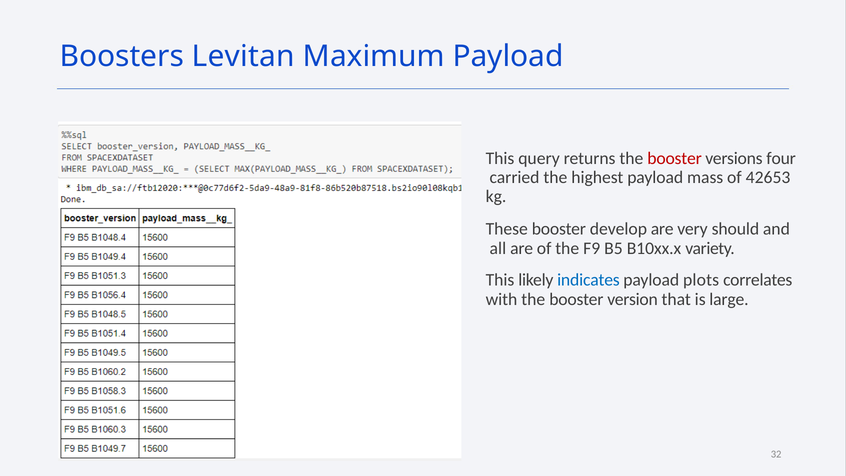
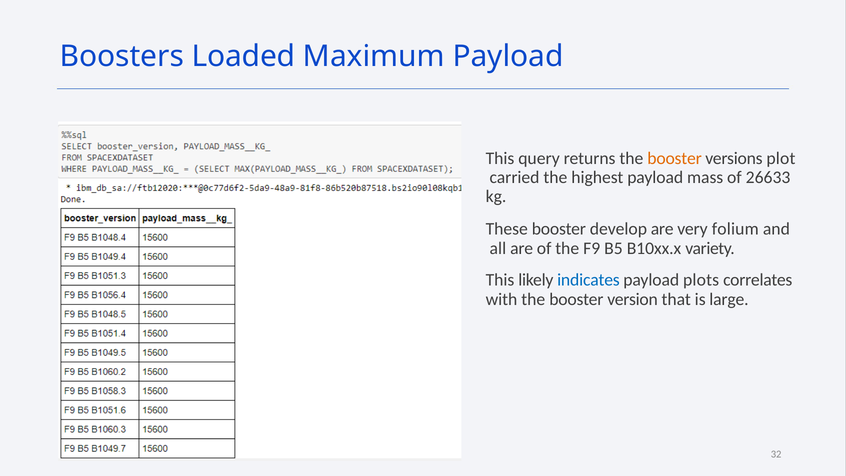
Levitan: Levitan -> Loaded
booster at (675, 158) colour: red -> orange
four: four -> plot
42653: 42653 -> 26633
should: should -> folium
